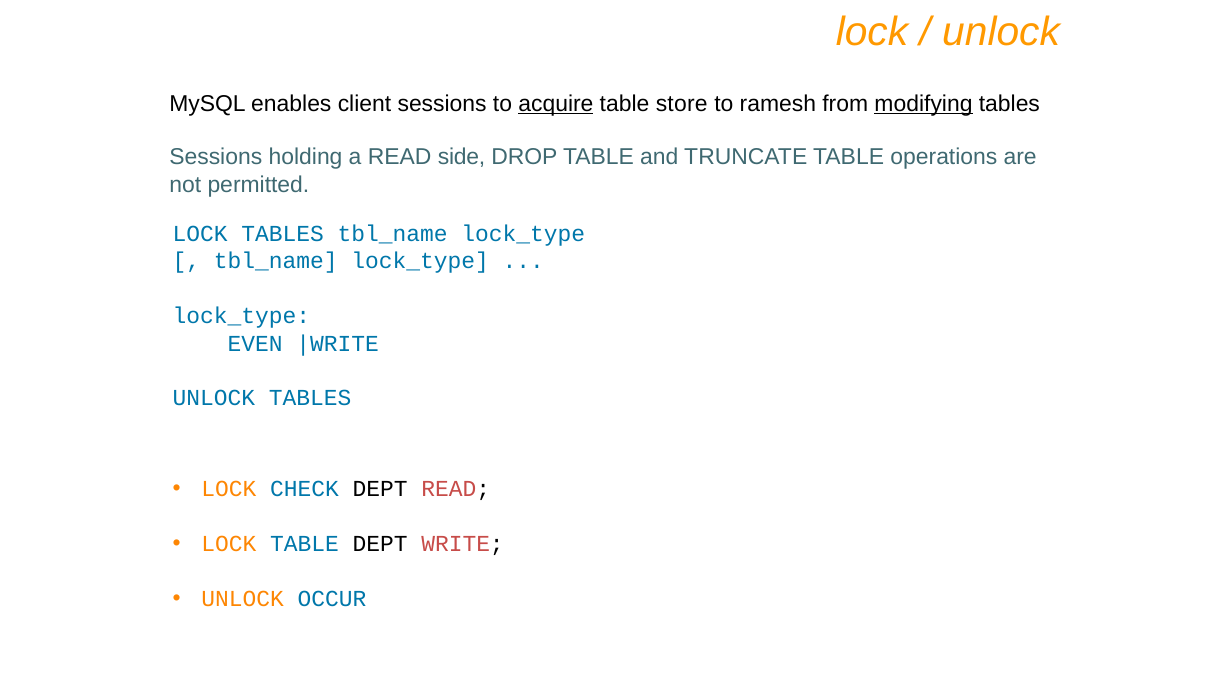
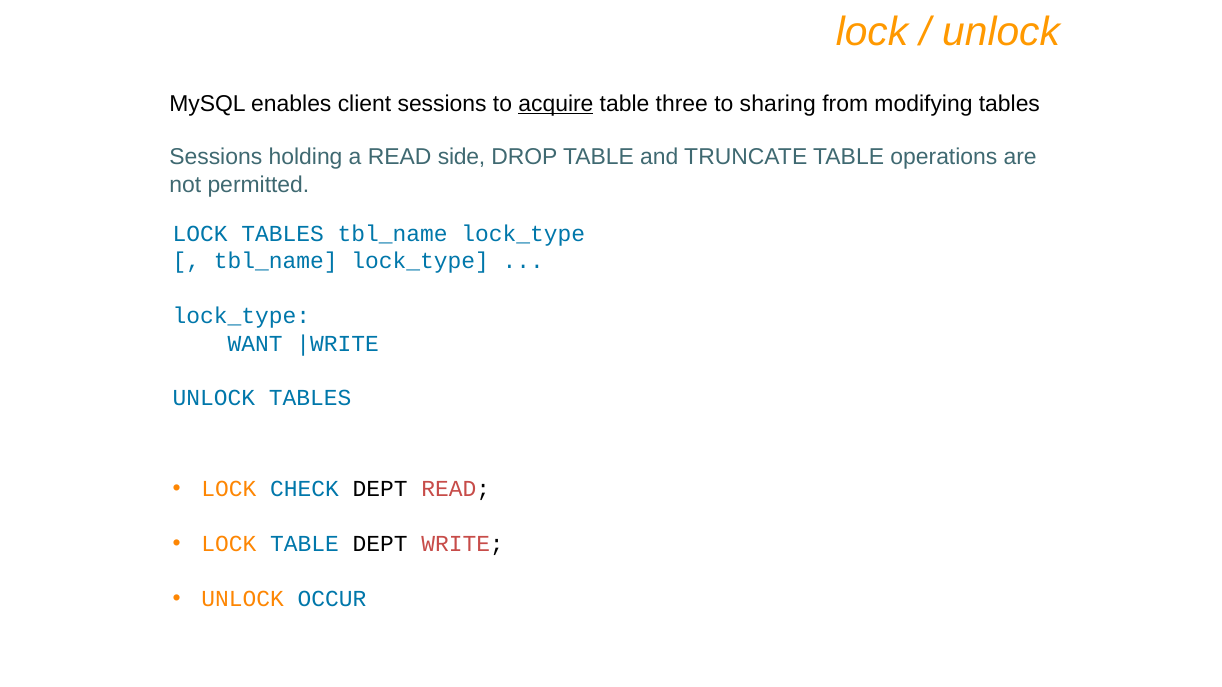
store: store -> three
ramesh: ramesh -> sharing
modifying underline: present -> none
EVEN: EVEN -> WANT
